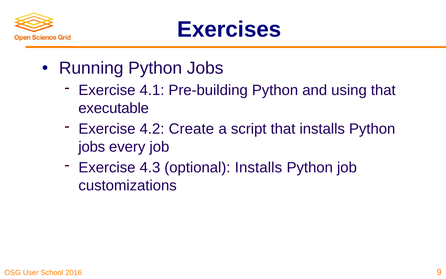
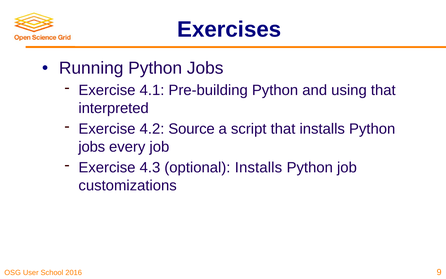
executable: executable -> interpreted
Create: Create -> Source
